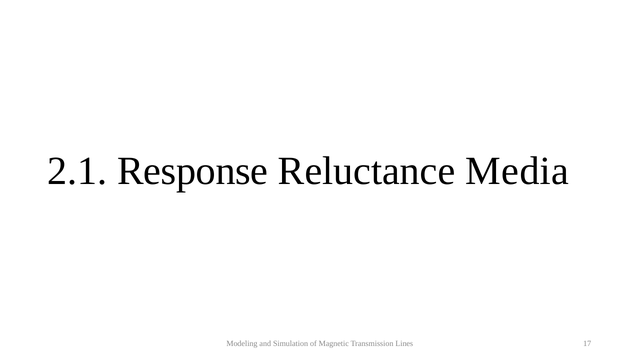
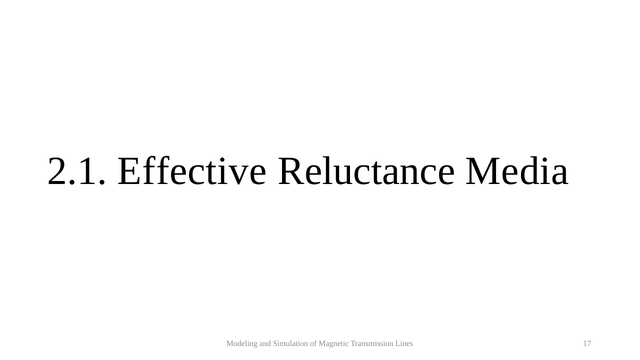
Response: Response -> Effective
